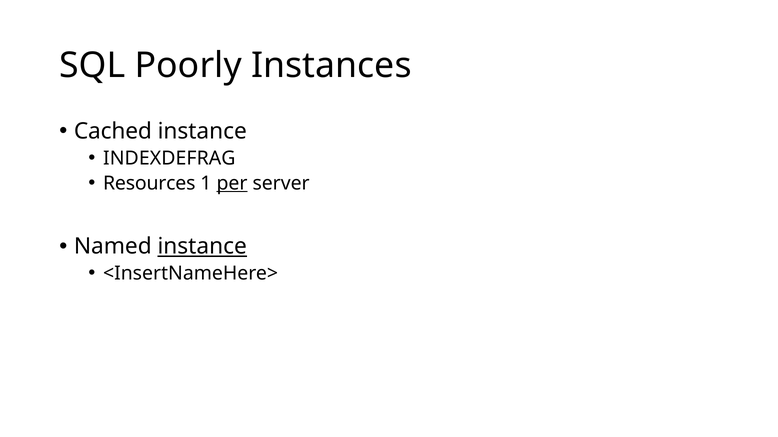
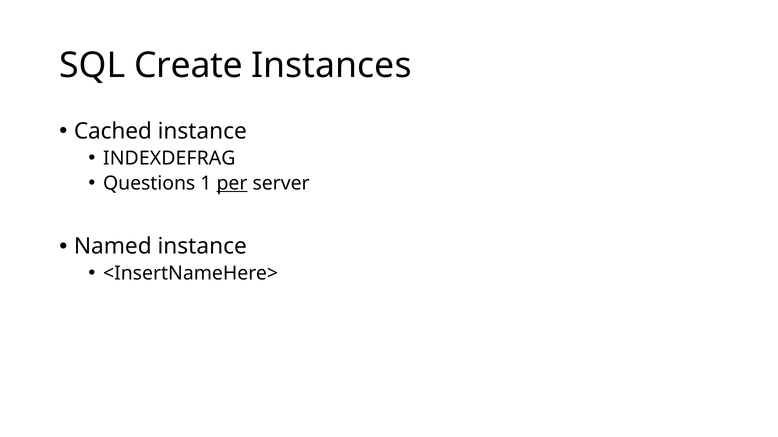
Poorly: Poorly -> Create
Resources: Resources -> Questions
instance at (202, 247) underline: present -> none
